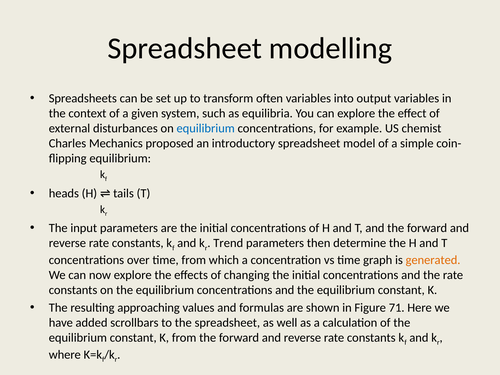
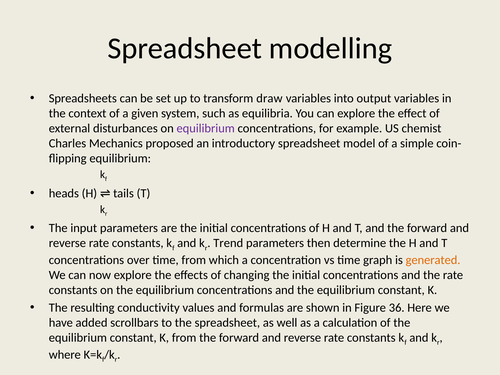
often: often -> draw
equilibrium at (206, 128) colour: blue -> purple
approaching: approaching -> conductivity
71: 71 -> 36
